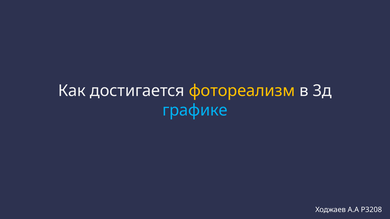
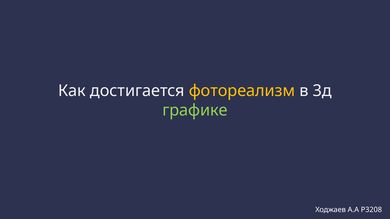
графике colour: light blue -> light green
